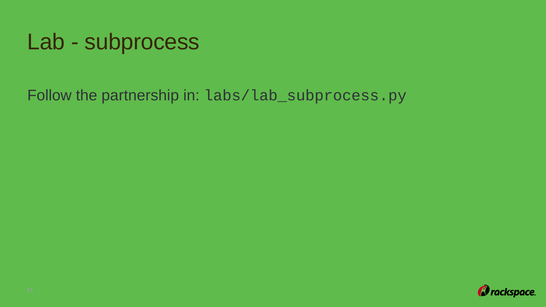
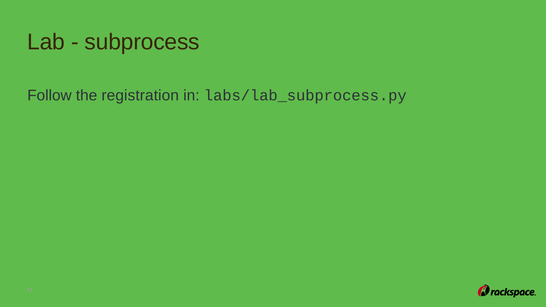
partnership: partnership -> registration
